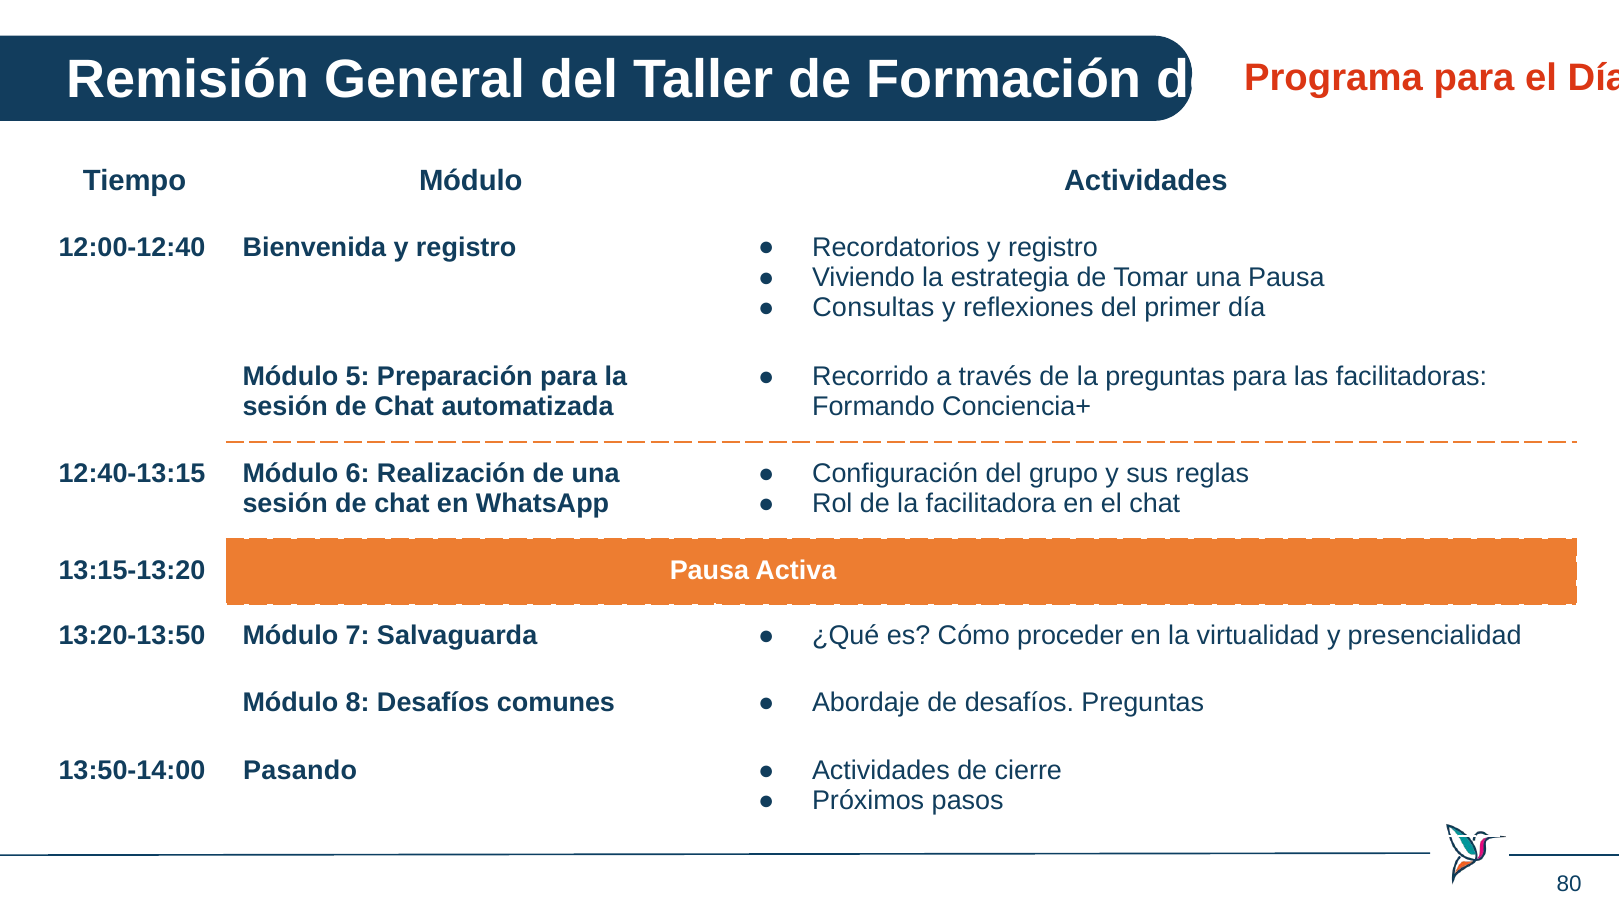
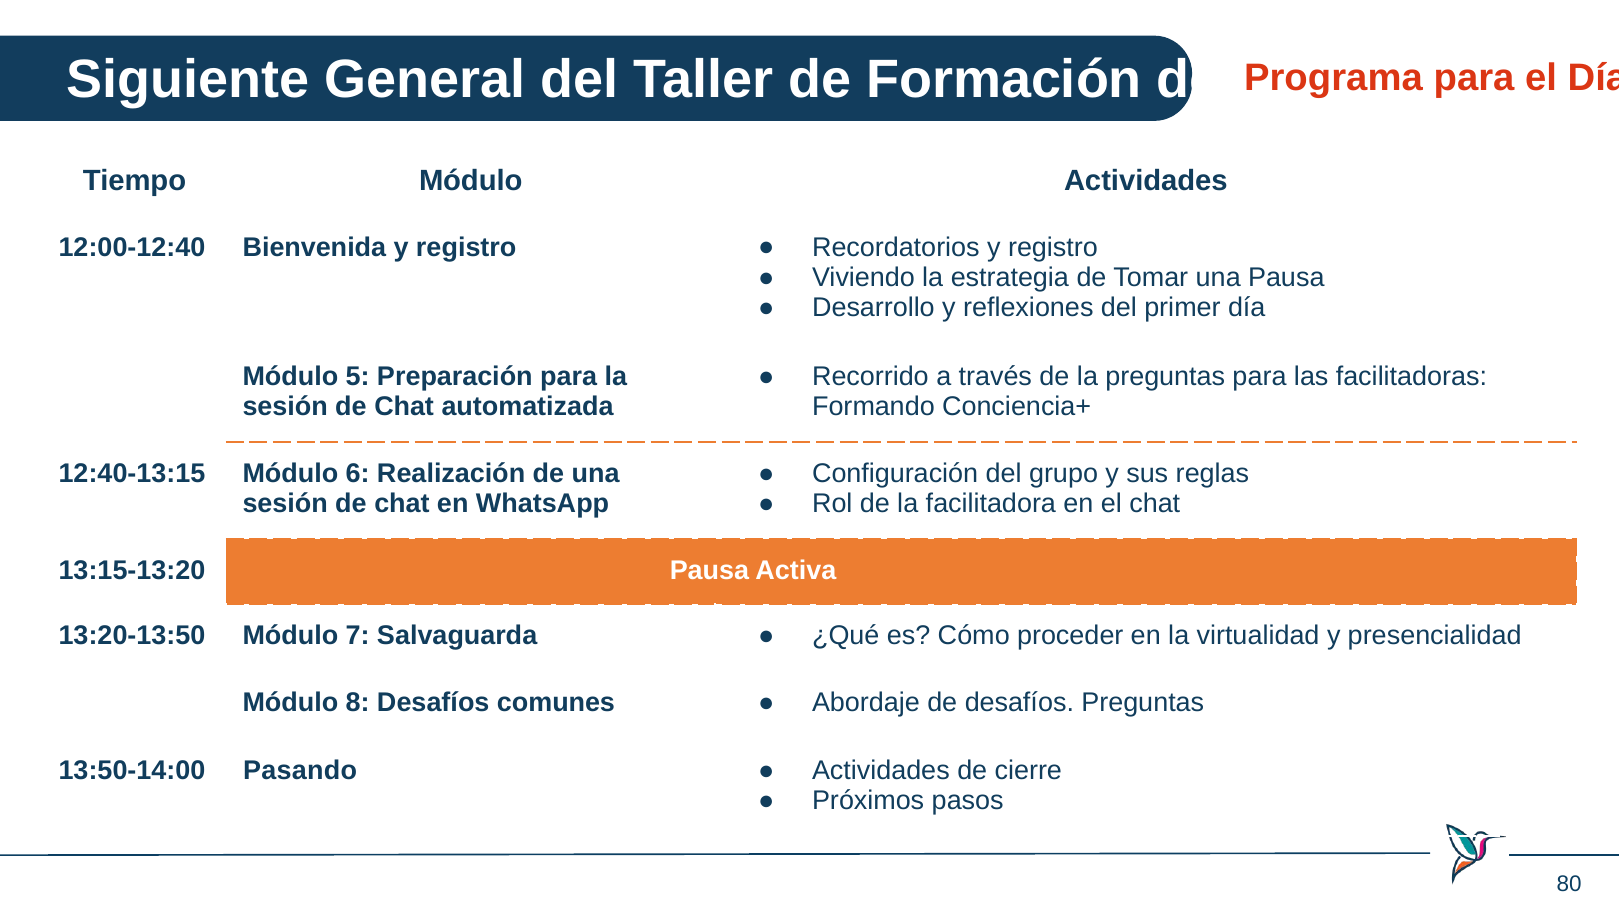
Remisión: Remisión -> Siguiente
Consultas: Consultas -> Desarrollo
